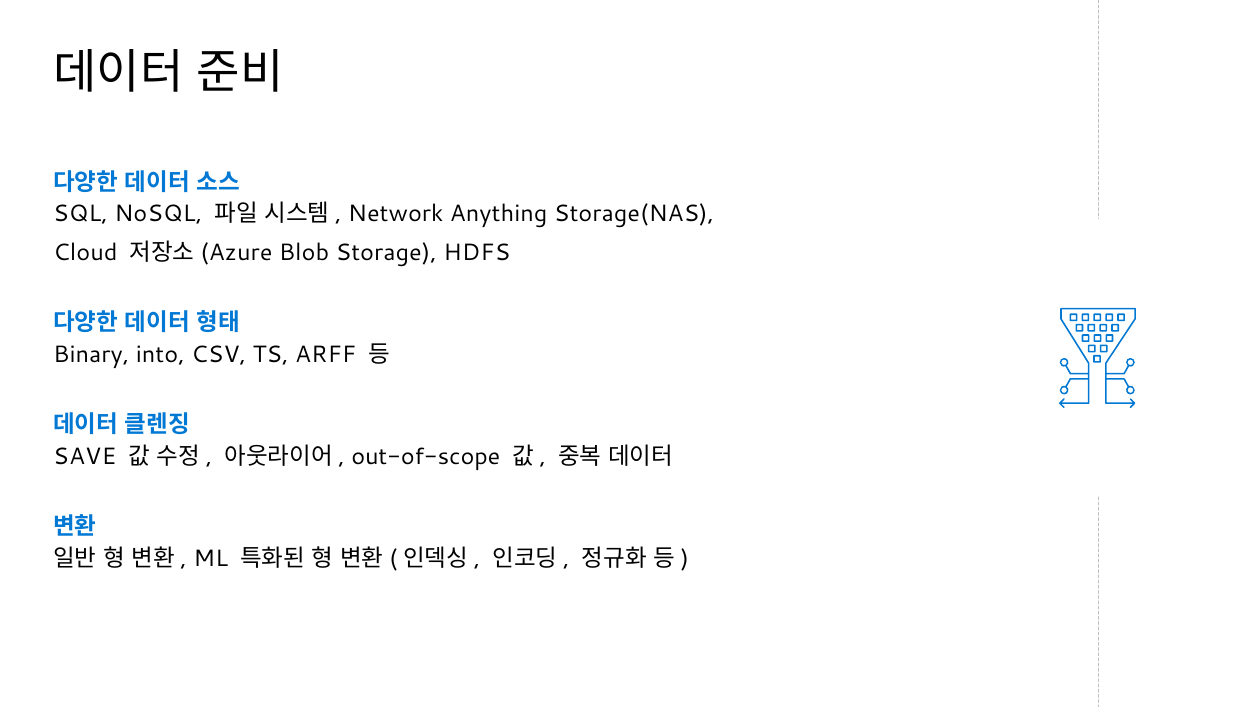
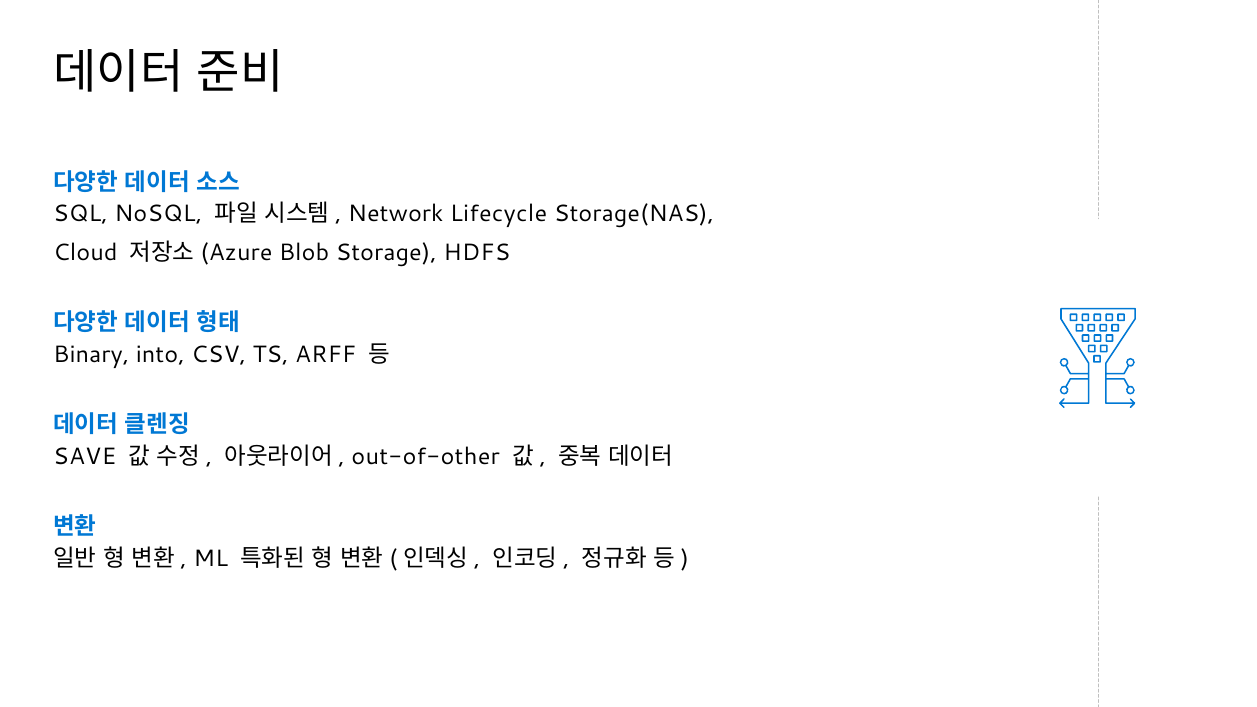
Anything: Anything -> Lifecycle
out-of-scope: out-of-scope -> out-of-other
